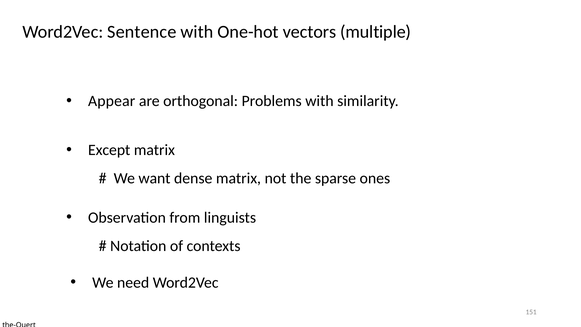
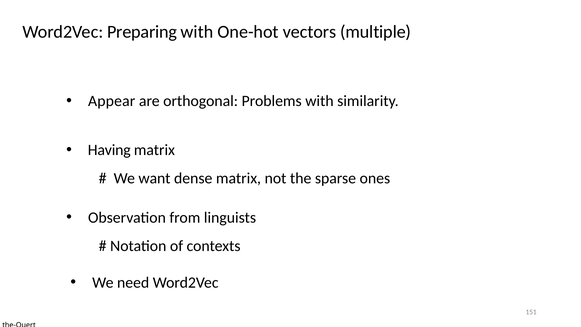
Sentence: Sentence -> Preparing
Except: Except -> Having
